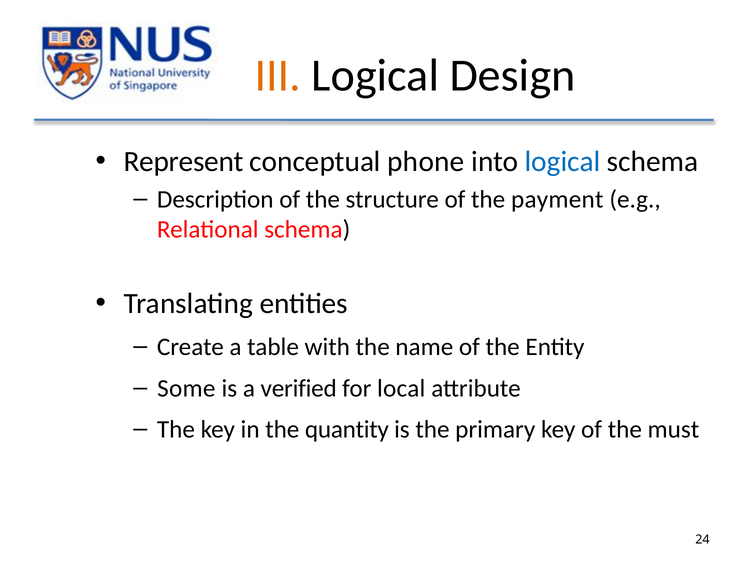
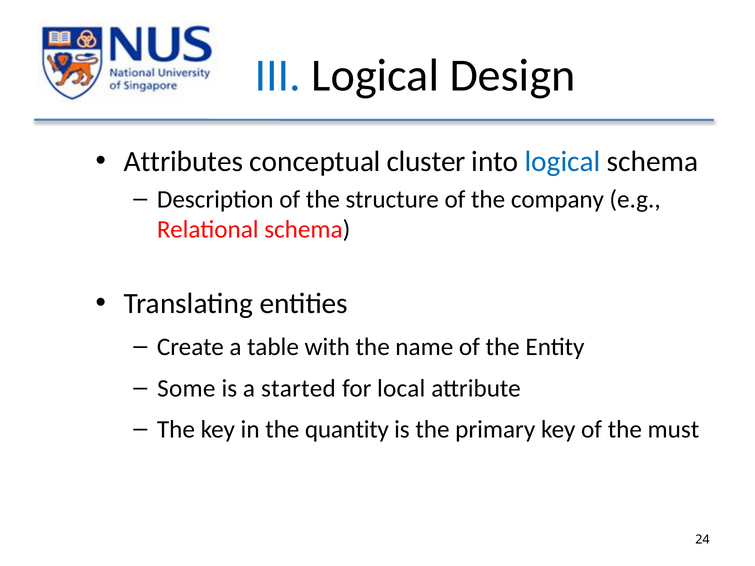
III colour: orange -> blue
Represent: Represent -> Attributes
phone: phone -> cluster
payment: payment -> company
verified: verified -> started
